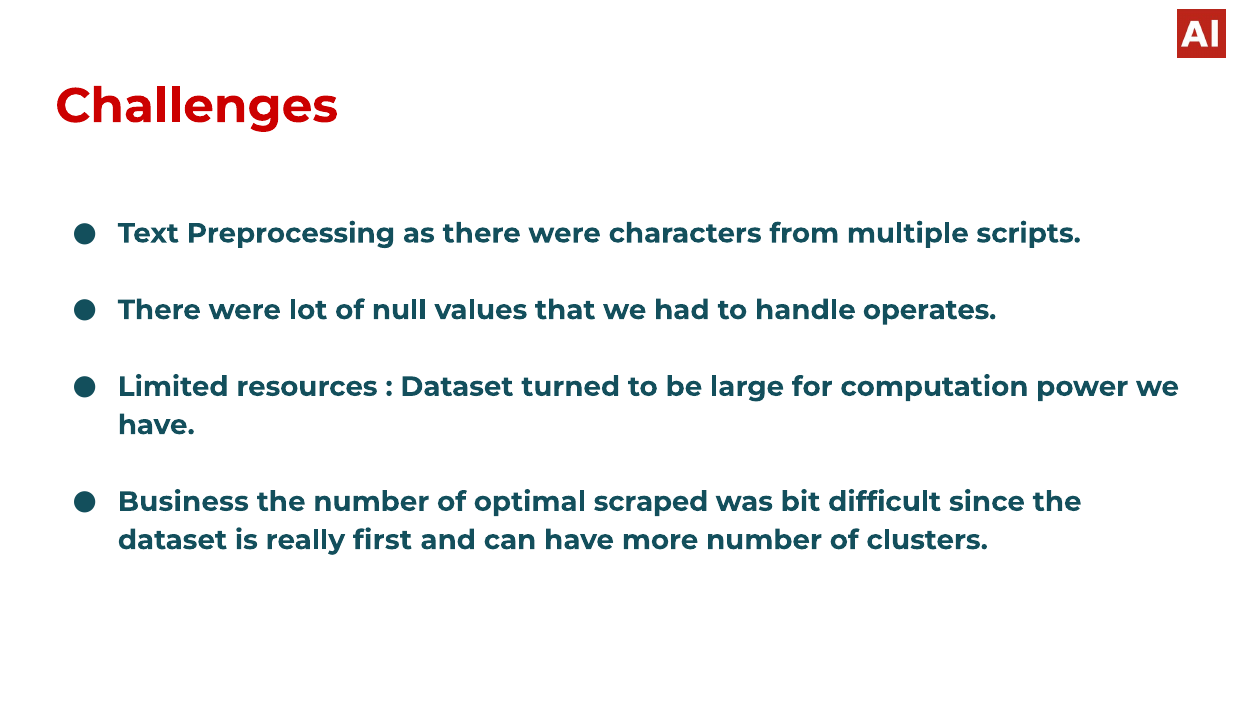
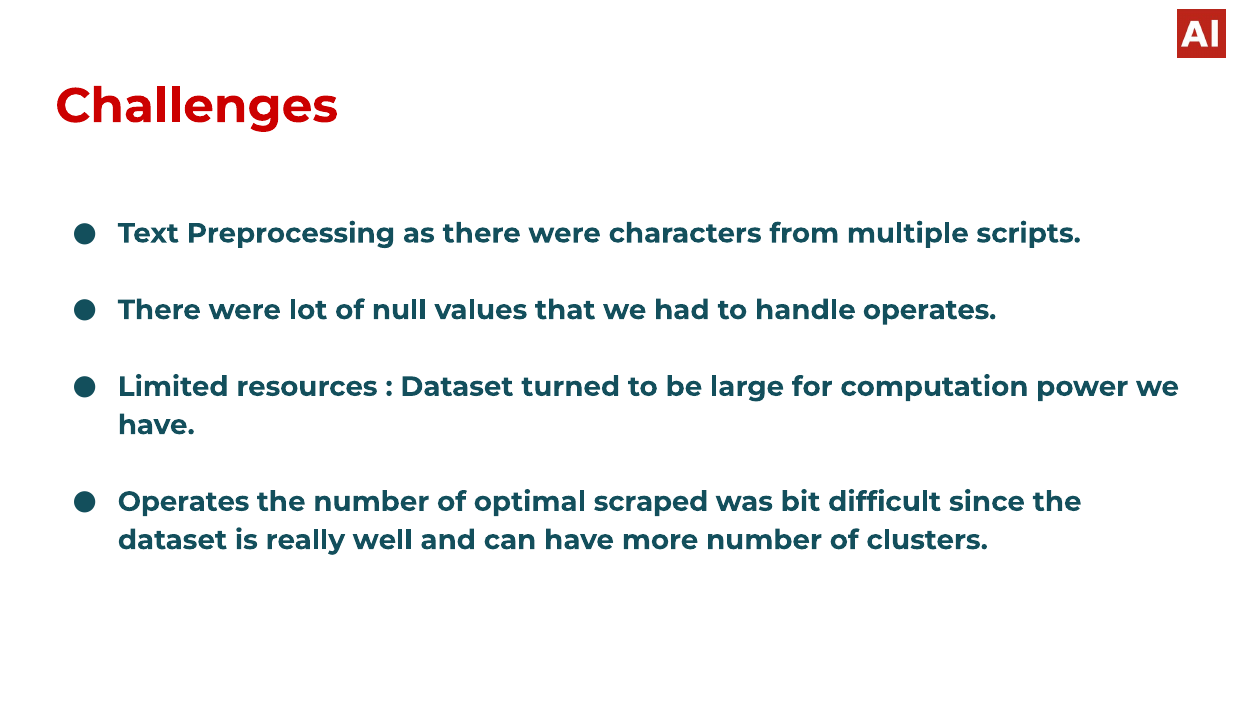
Business at (183, 502): Business -> Operates
first: first -> well
